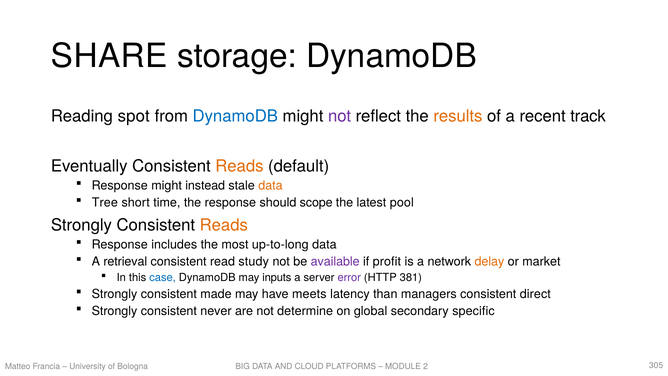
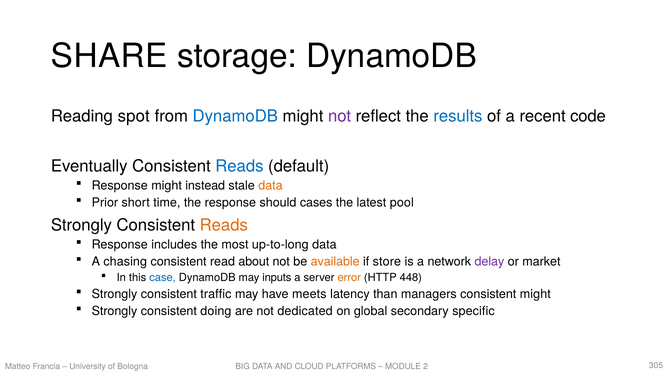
results colour: orange -> blue
track: track -> code
Reads at (239, 166) colour: orange -> blue
Tree: Tree -> Prior
scope: scope -> cases
retrieval: retrieval -> chasing
study: study -> about
available colour: purple -> orange
profit: profit -> store
delay colour: orange -> purple
error colour: purple -> orange
381: 381 -> 448
made: made -> traffic
consistent direct: direct -> might
never: never -> doing
determine: determine -> dedicated
